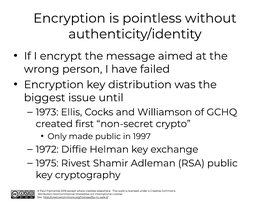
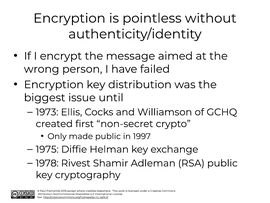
1972: 1972 -> 1975
1975: 1975 -> 1978
